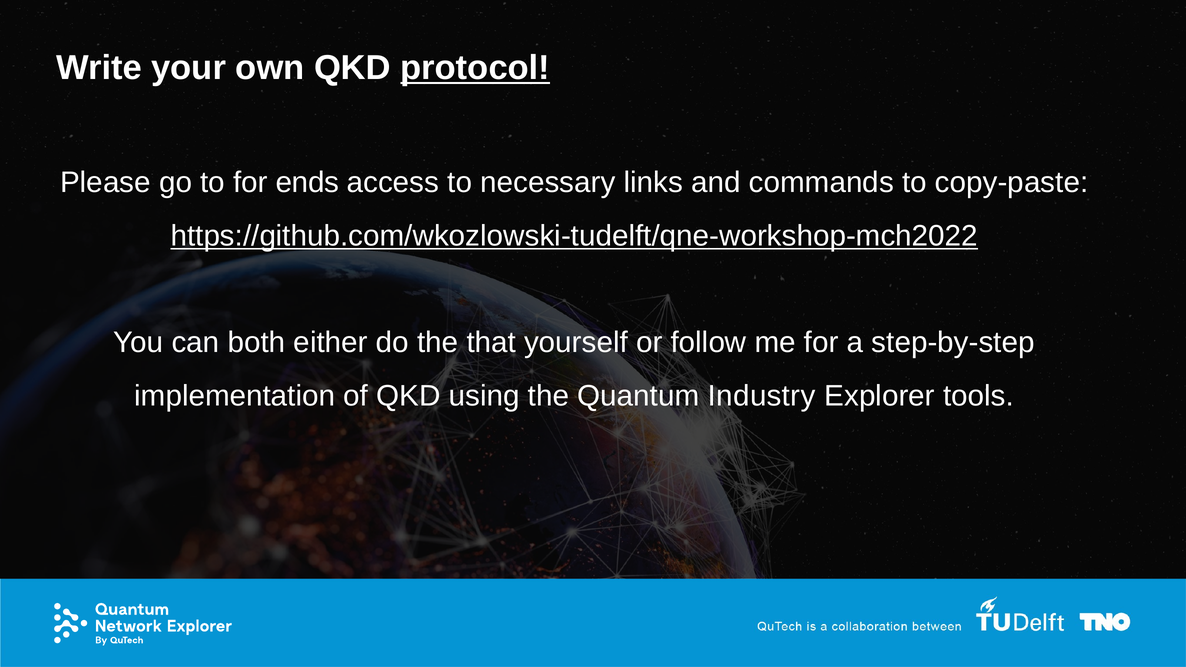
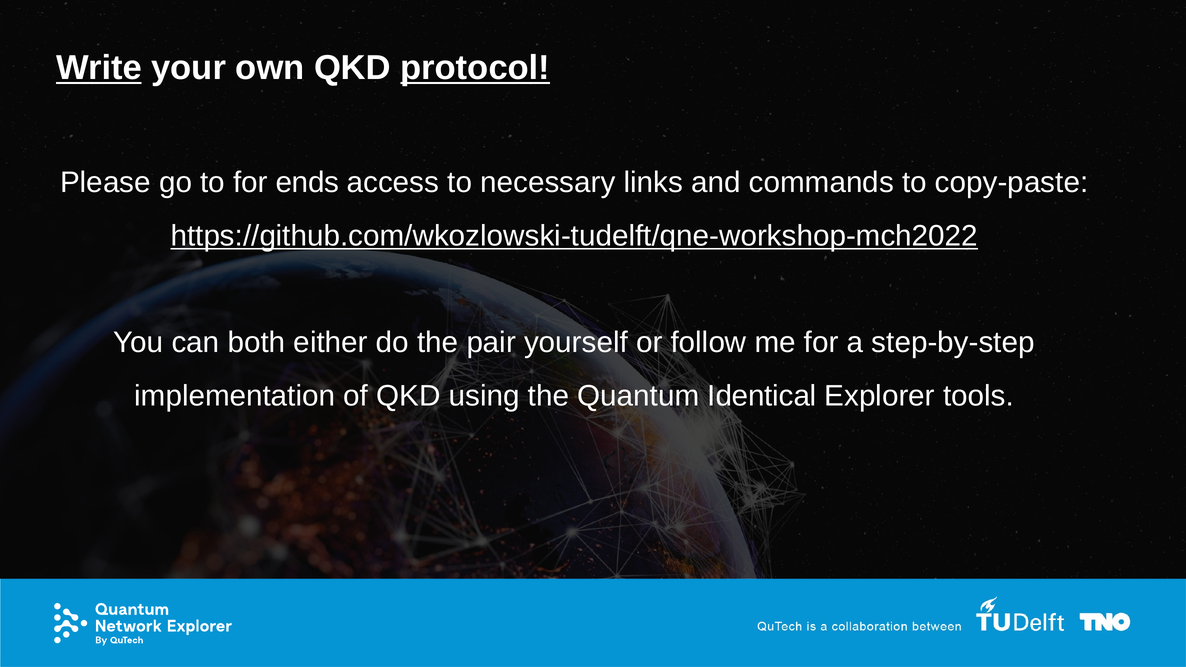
Write underline: none -> present
that: that -> pair
Industry: Industry -> Identical
